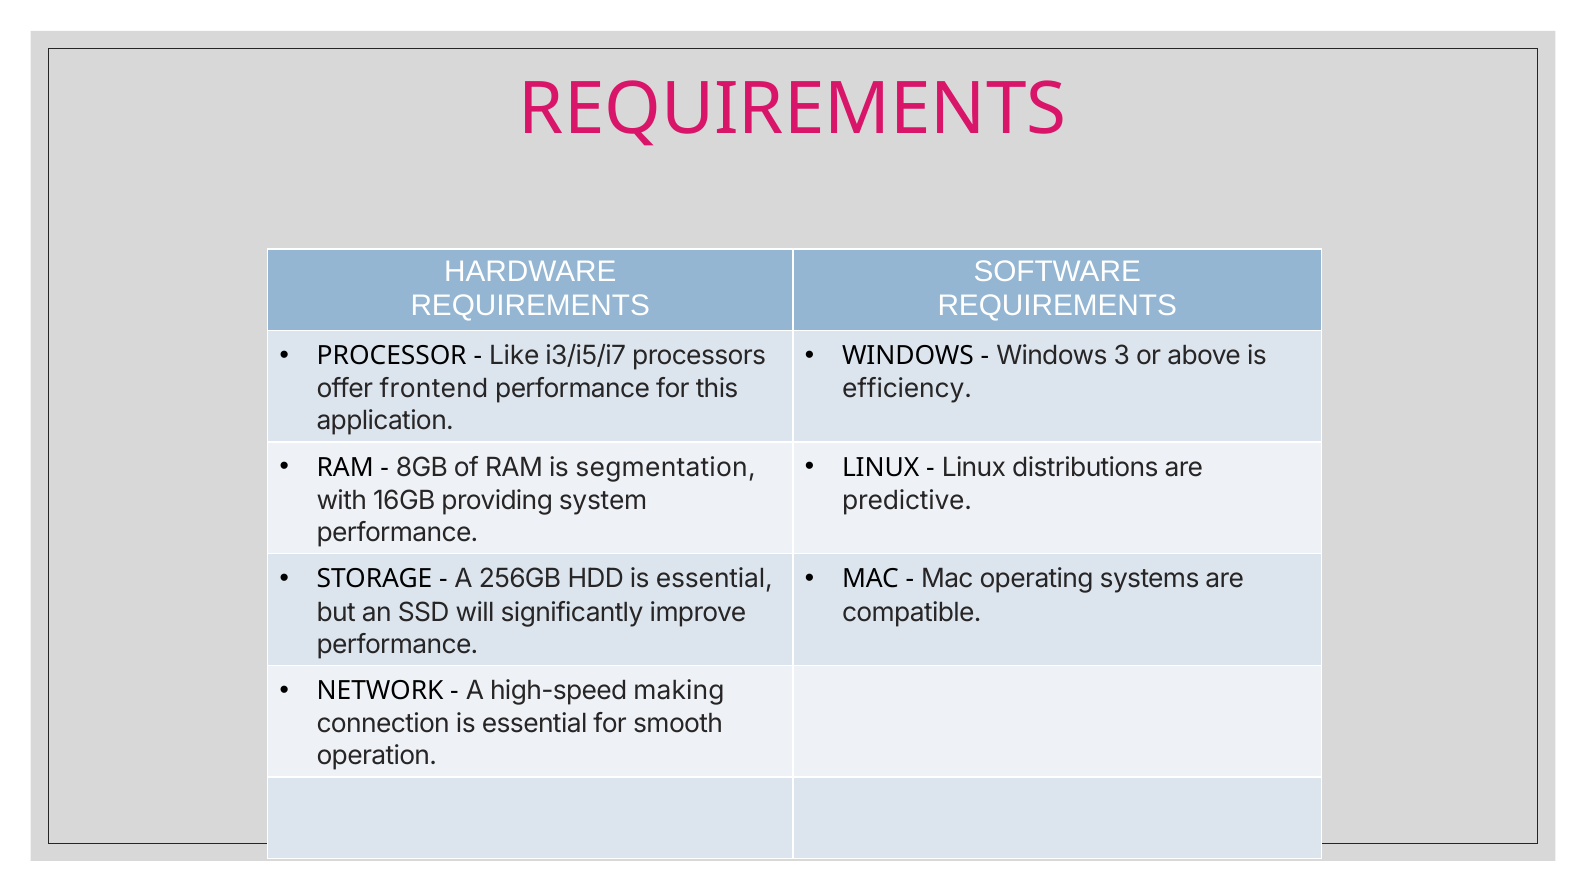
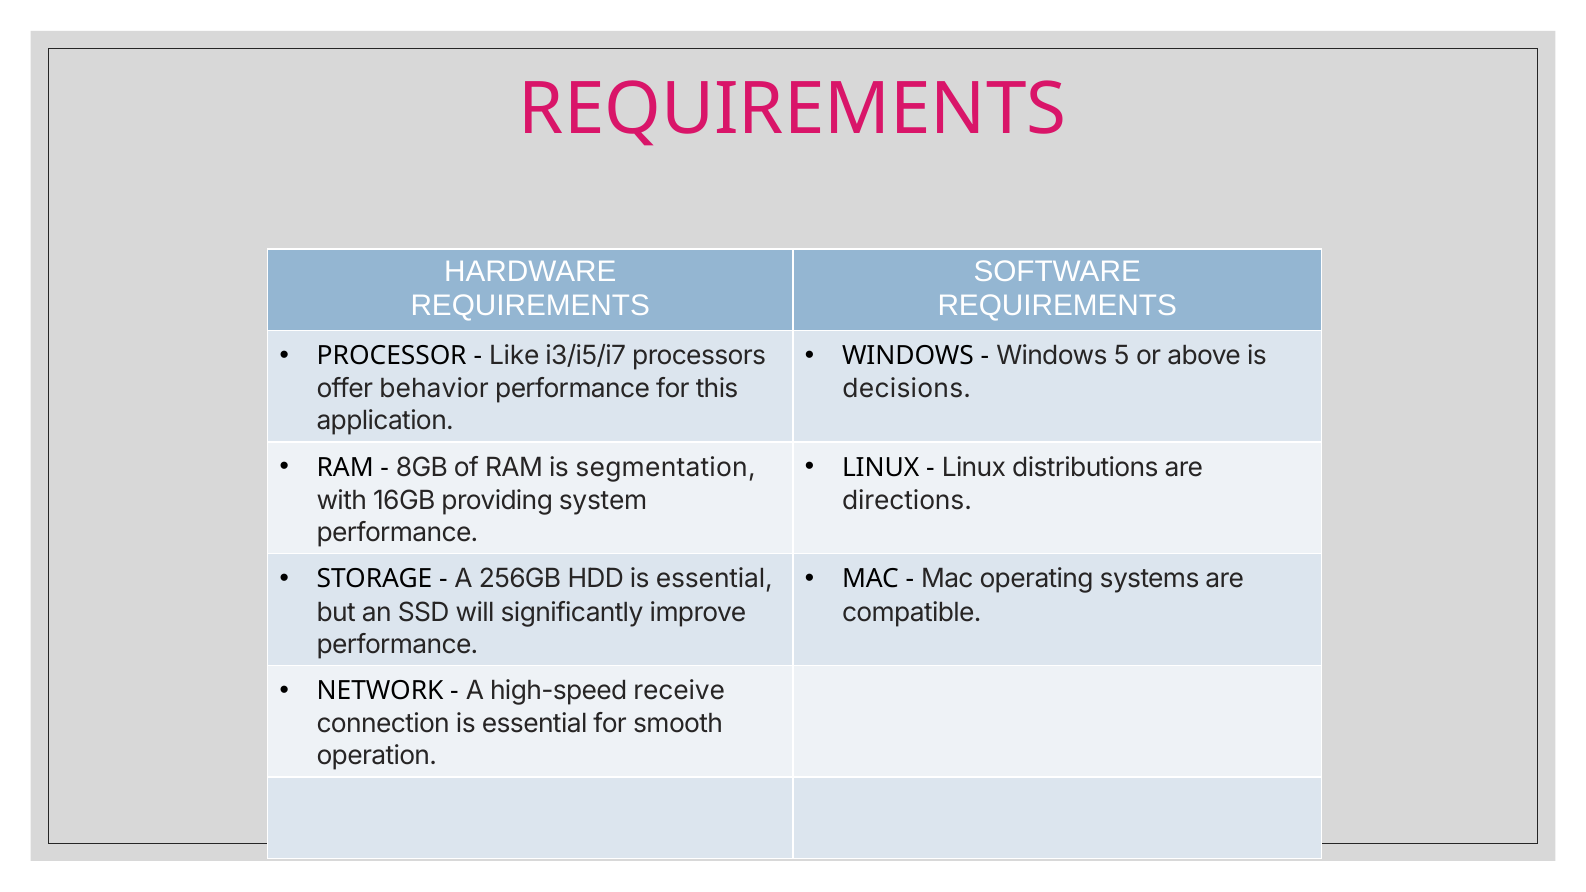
3: 3 -> 5
frontend: frontend -> behavior
efficiency: efficiency -> decisions
predictive: predictive -> directions
making: making -> receive
